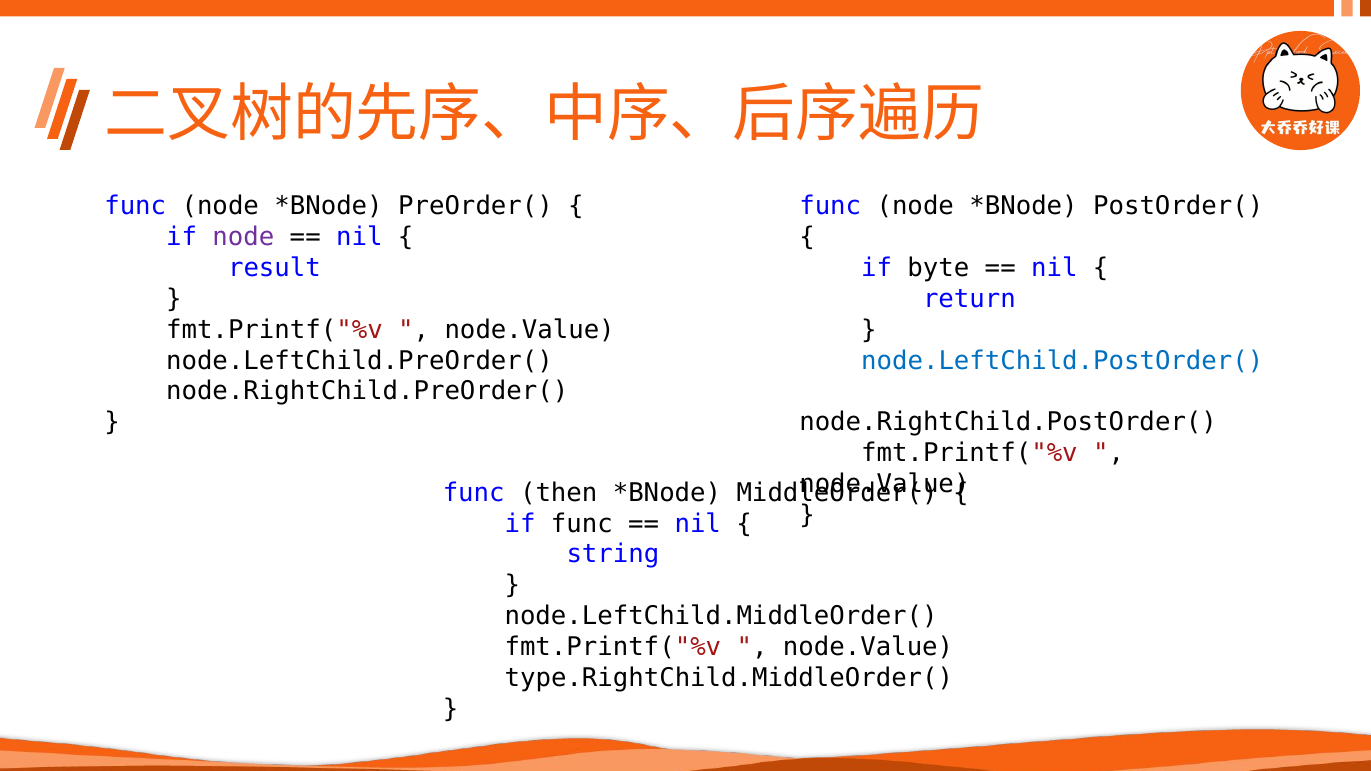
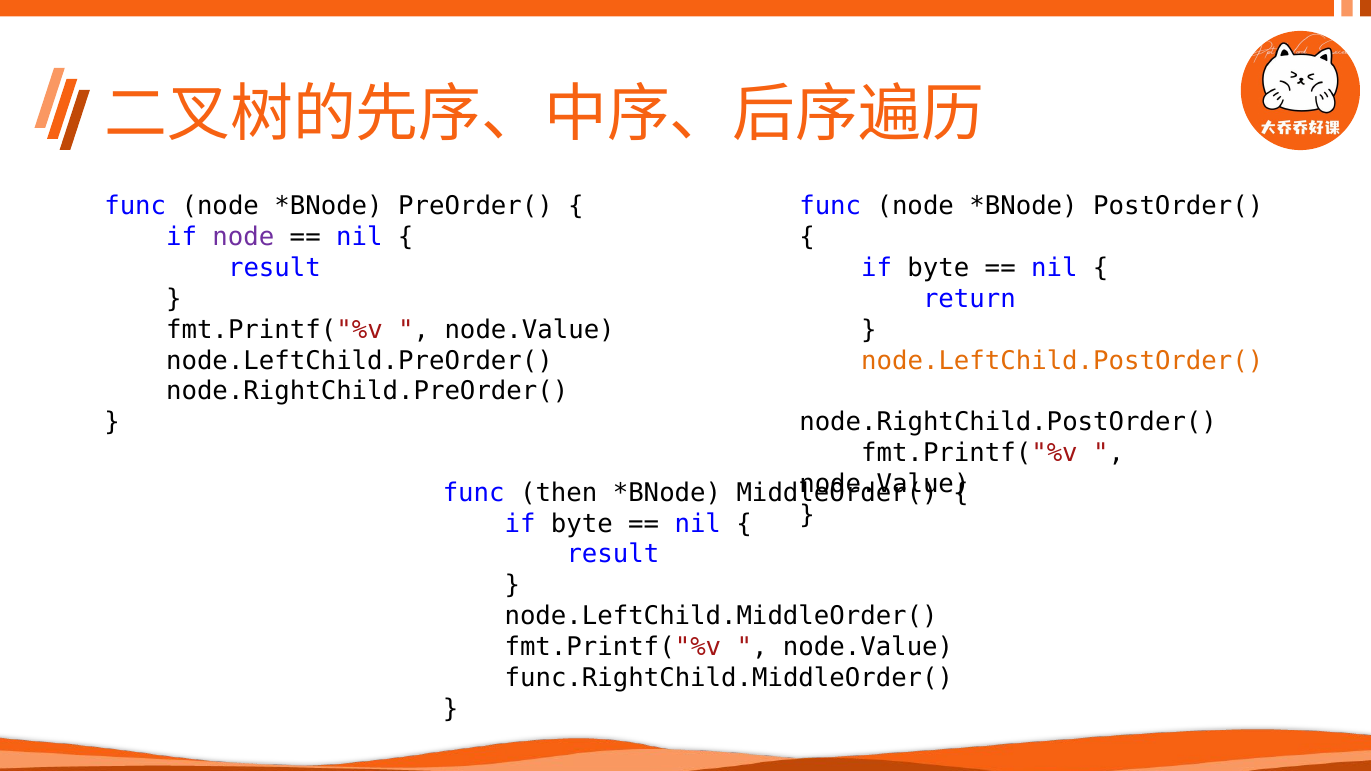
node.LeftChild.PostOrder( colour: blue -> orange
func at (582, 524): func -> byte
string at (613, 554): string -> result
type.RightChild.MiddleOrder(: type.RightChild.MiddleOrder( -> func.RightChild.MiddleOrder(
